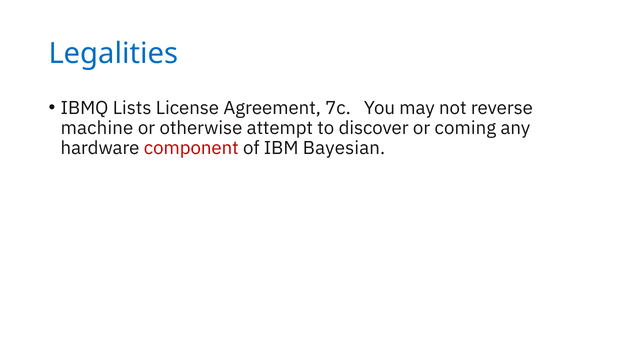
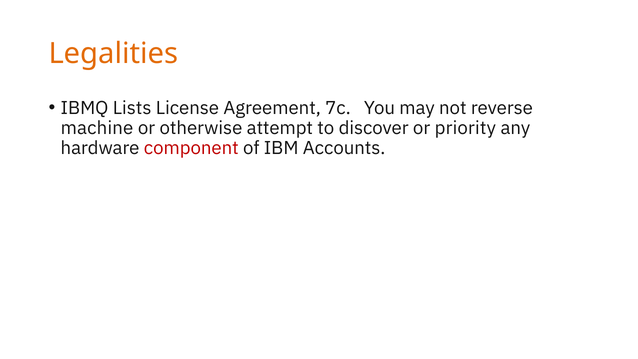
Legalities colour: blue -> orange
coming: coming -> priority
Bayesian: Bayesian -> Accounts
